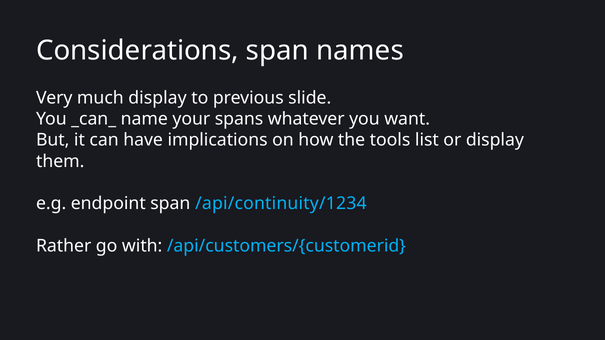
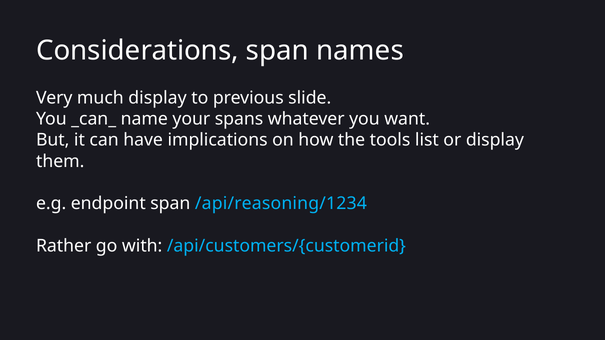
/api/continuity/1234: /api/continuity/1234 -> /api/reasoning/1234
